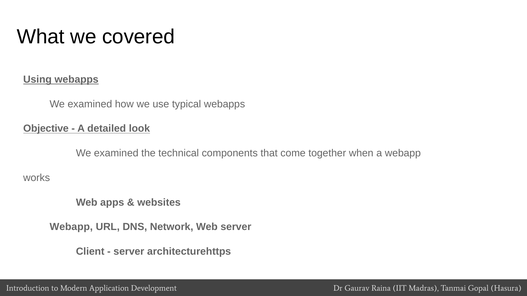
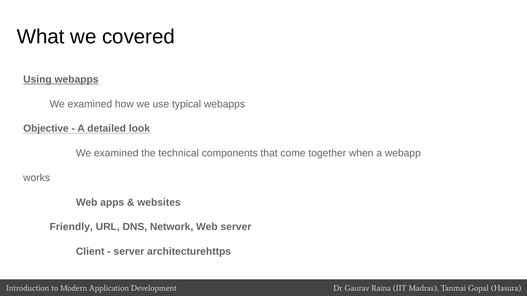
Webapp at (71, 227): Webapp -> Friendly
